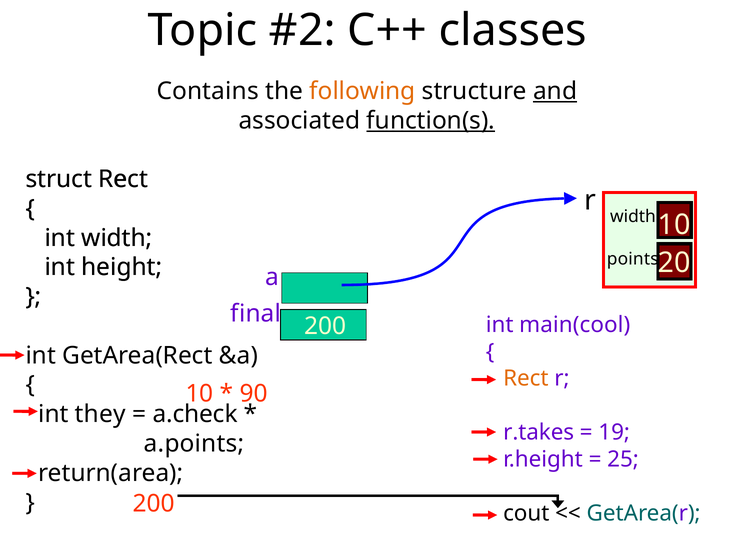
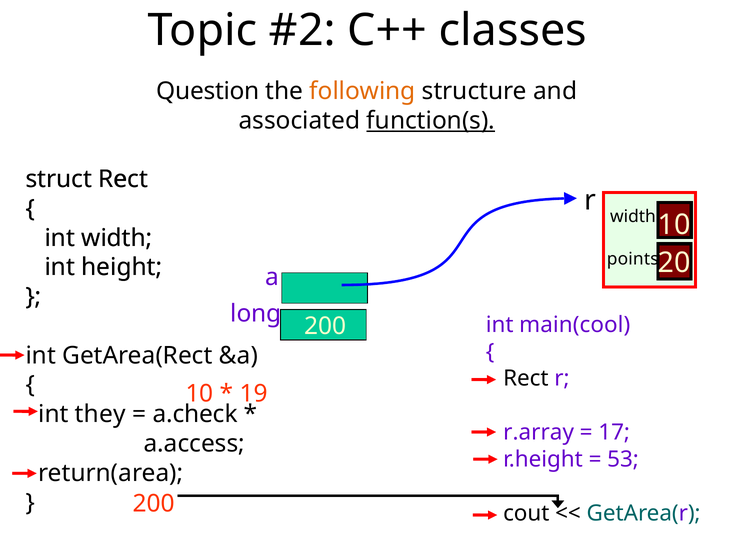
Contains: Contains -> Question
and underline: present -> none
final: final -> long
Rect at (526, 379) colour: orange -> black
90: 90 -> 19
r.takes: r.takes -> r.array
19: 19 -> 17
a.points: a.points -> a.access
25: 25 -> 53
